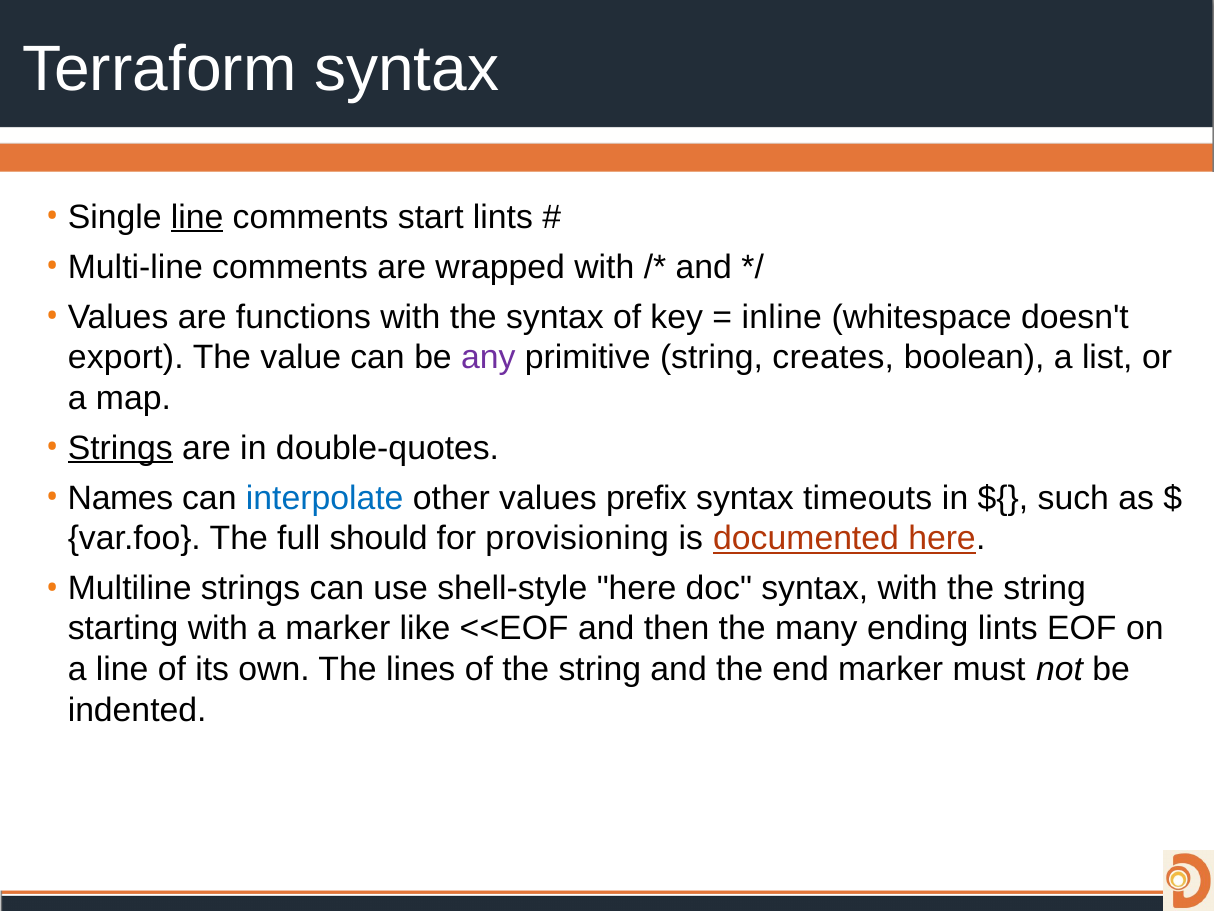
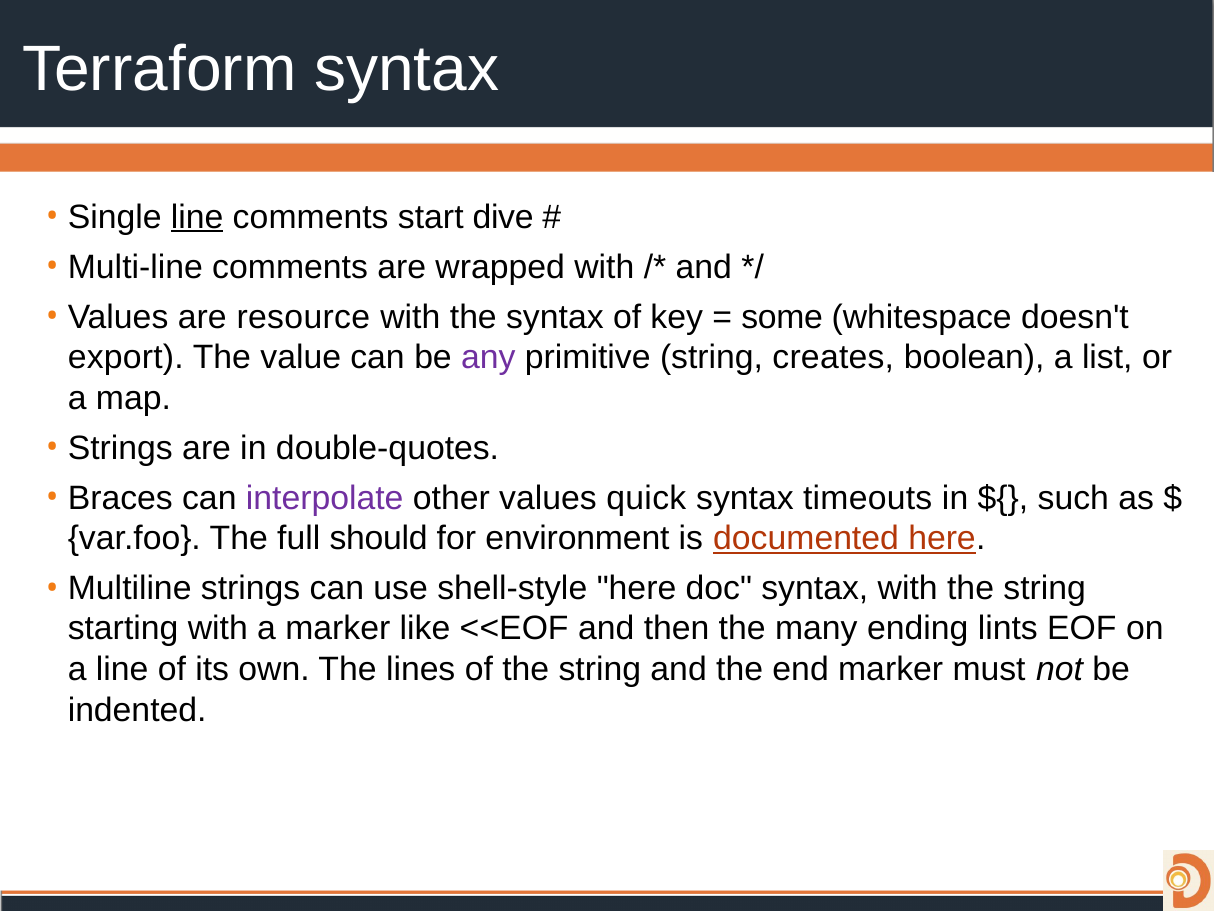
start lints: lints -> dive
functions: functions -> resource
inline: inline -> some
Strings at (120, 448) underline: present -> none
Names: Names -> Braces
interpolate colour: blue -> purple
prefix: prefix -> quick
provisioning: provisioning -> environment
